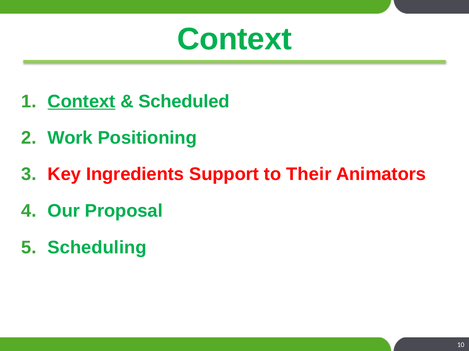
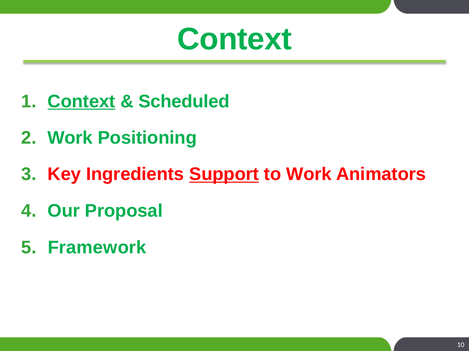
Support underline: none -> present
to Their: Their -> Work
Scheduling: Scheduling -> Framework
